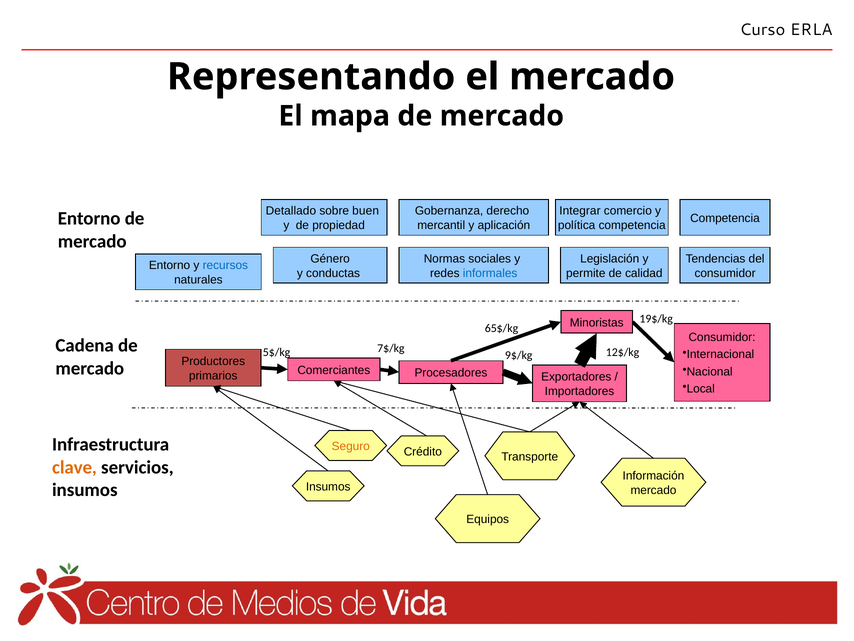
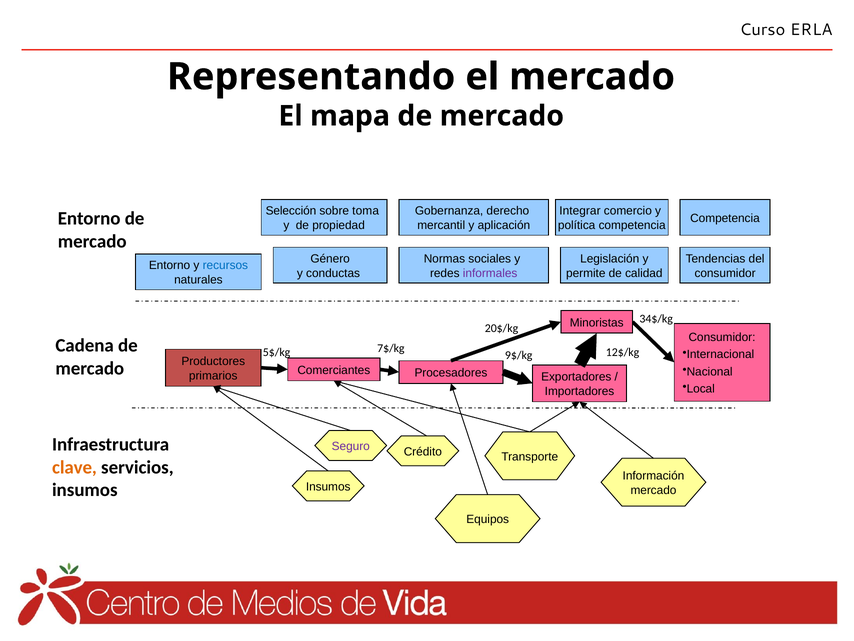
Detallado: Detallado -> Selección
buen: buen -> toma
informales colour: blue -> purple
19$/kg: 19$/kg -> 34$/kg
65$/kg: 65$/kg -> 20$/kg
Seguro colour: orange -> purple
